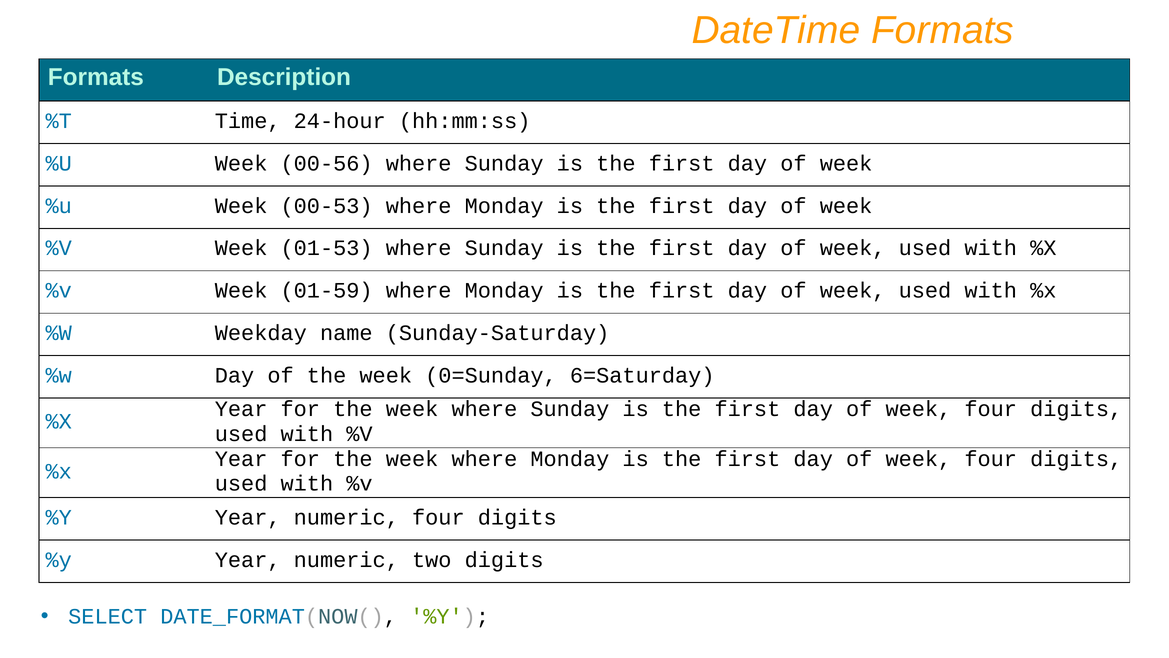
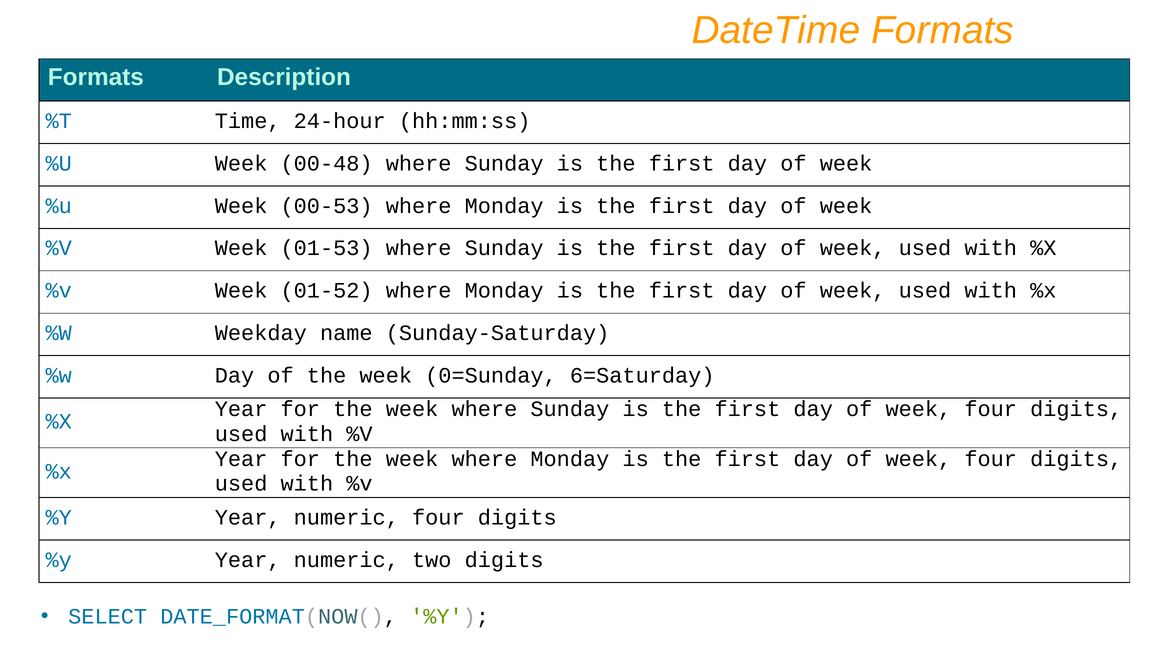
00-56: 00-56 -> 00-48
01-59: 01-59 -> 01-52
